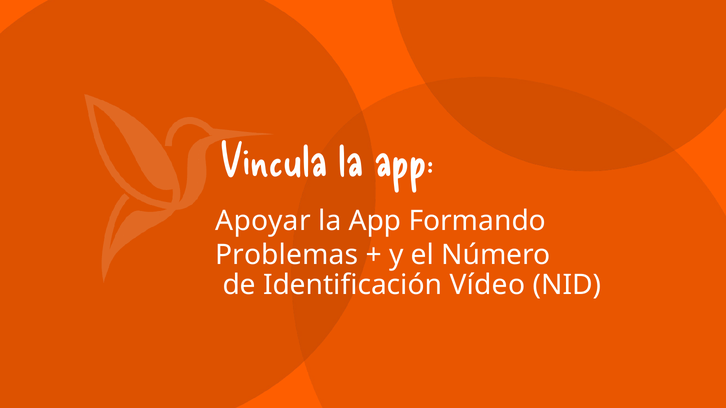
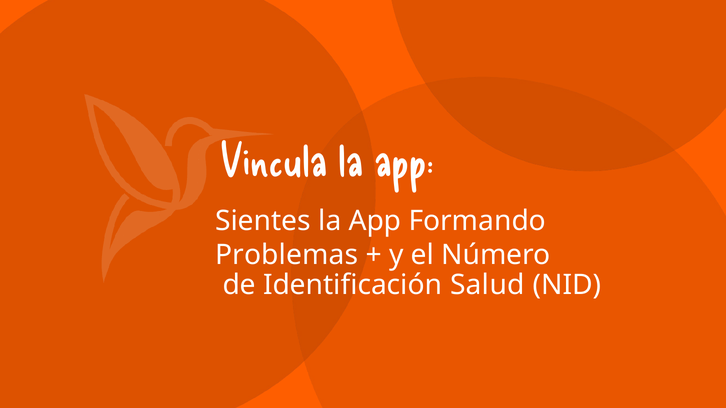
Apoyar: Apoyar -> Sientes
Vídeo: Vídeo -> Salud
